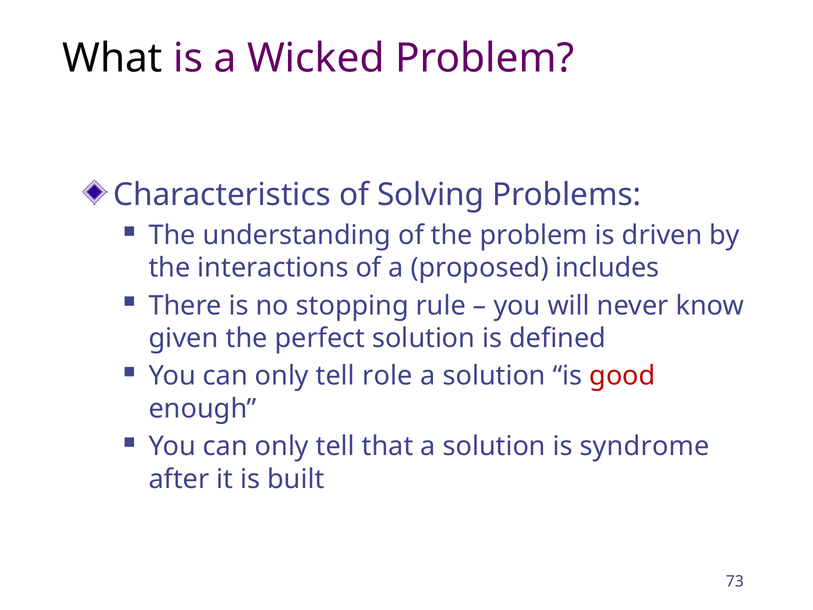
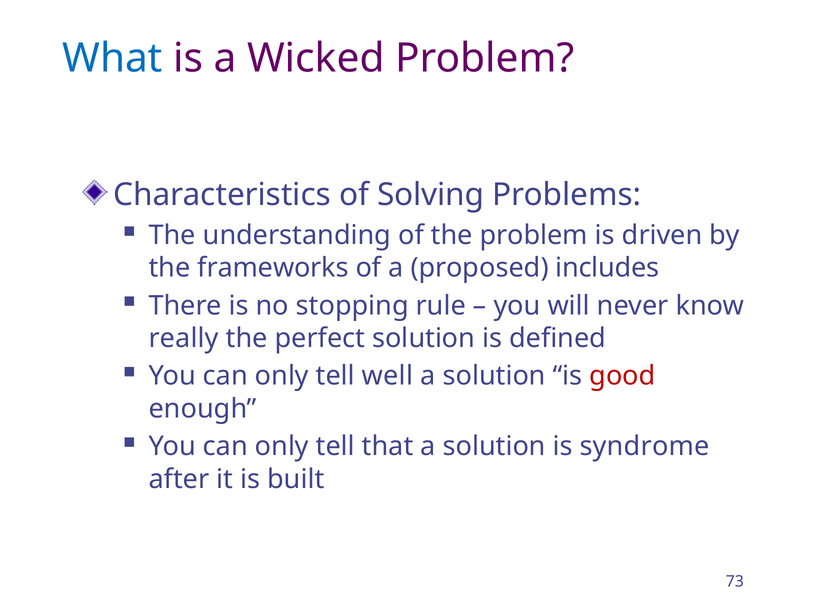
What colour: black -> blue
interactions: interactions -> frameworks
given: given -> really
role: role -> well
